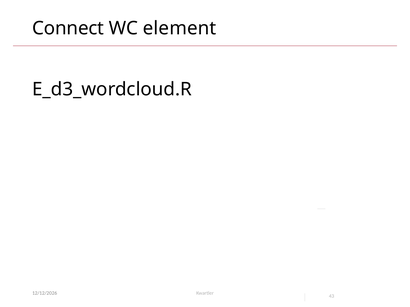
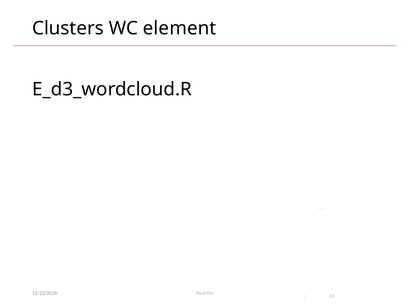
Connect: Connect -> Clusters
